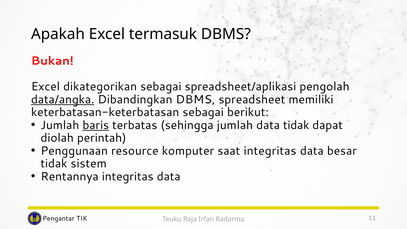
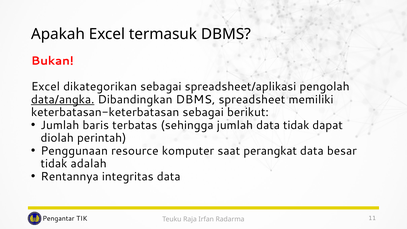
baris underline: present -> none
saat integritas: integritas -> perangkat
sistem: sistem -> adalah
